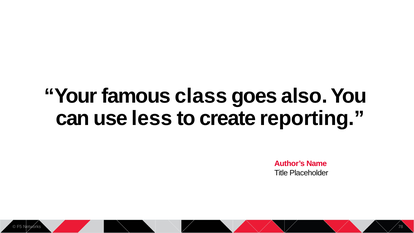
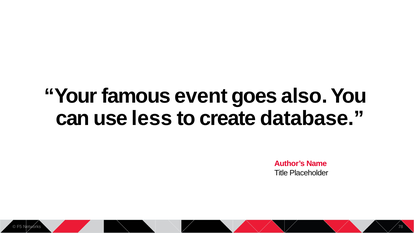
class: class -> event
reporting: reporting -> database
